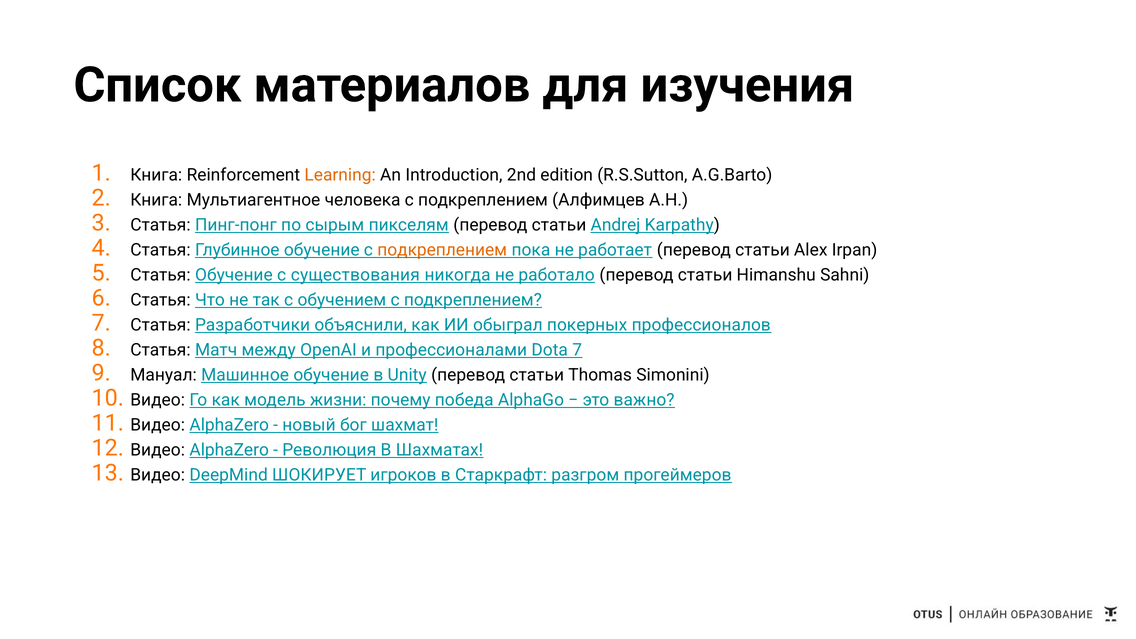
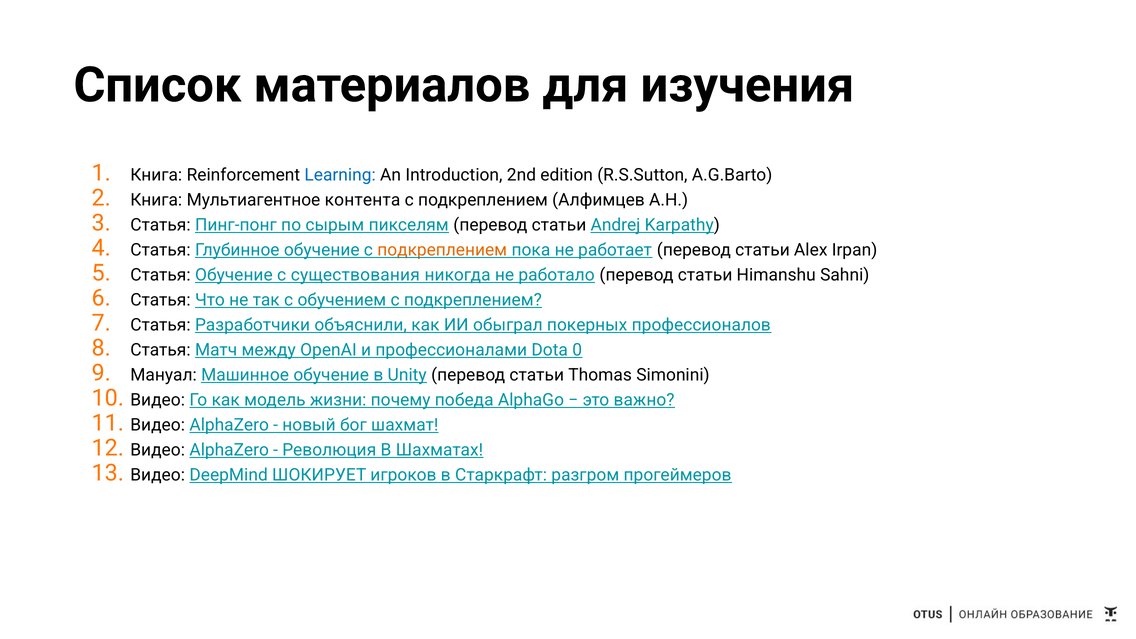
Learning colour: orange -> blue
человека: человека -> контента
Dota 7: 7 -> 0
